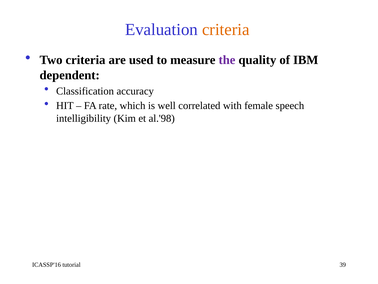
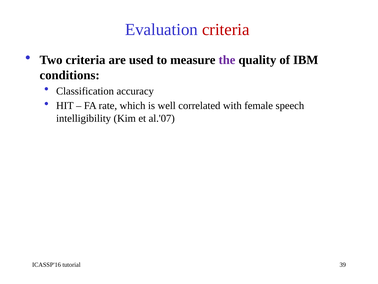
criteria at (226, 30) colour: orange -> red
dependent: dependent -> conditions
al.'98: al.'98 -> al.'07
